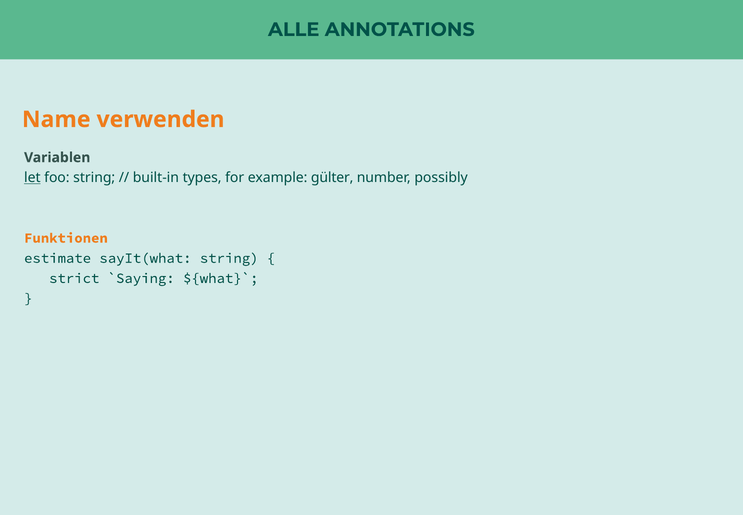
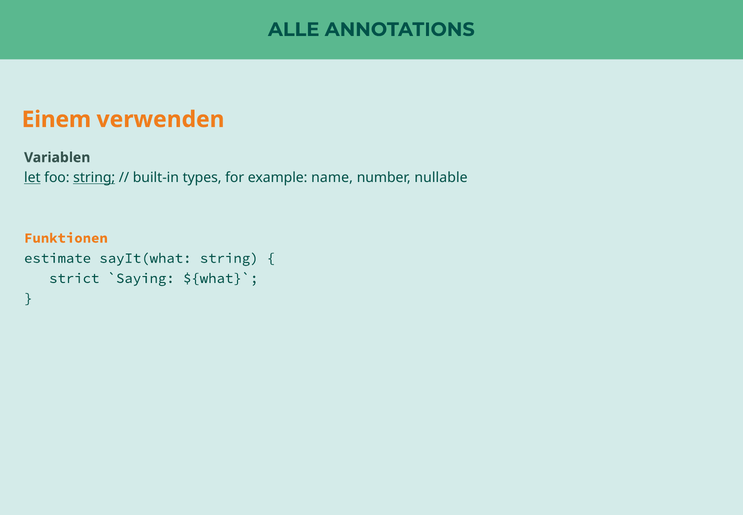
Name: Name -> Einem
string at (94, 177) underline: none -> present
gülter: gülter -> name
possibly: possibly -> nullable
